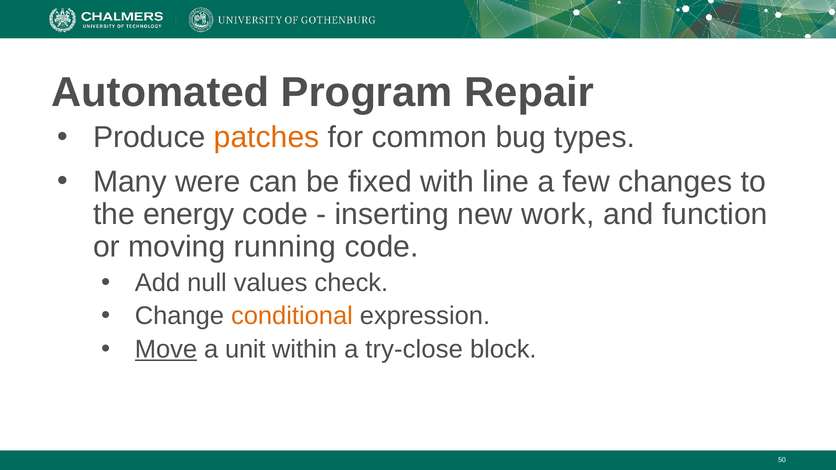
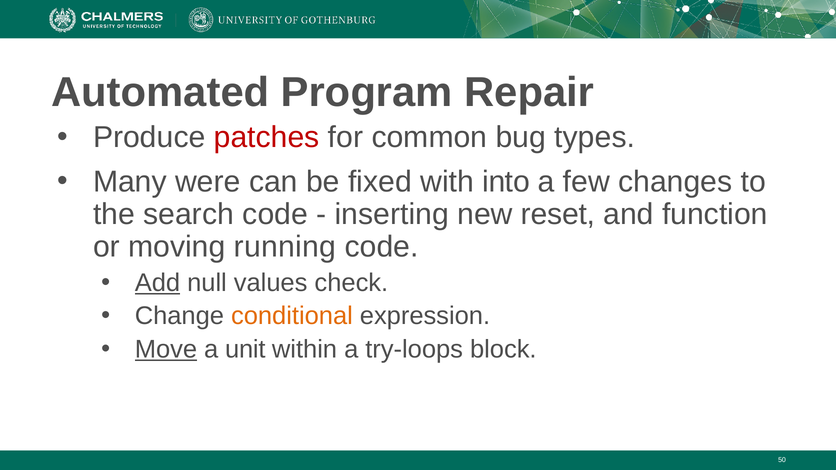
patches colour: orange -> red
line: line -> into
energy: energy -> search
work: work -> reset
Add underline: none -> present
try-close: try-close -> try-loops
